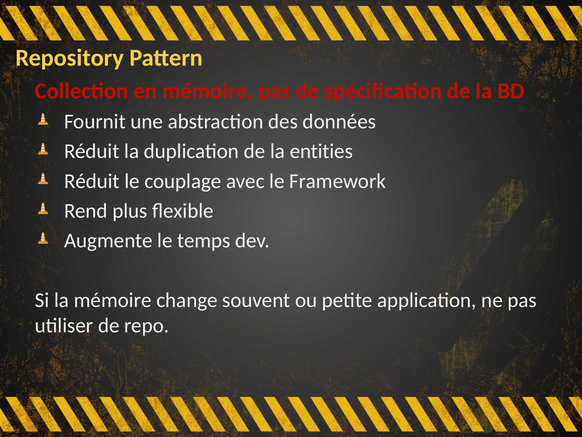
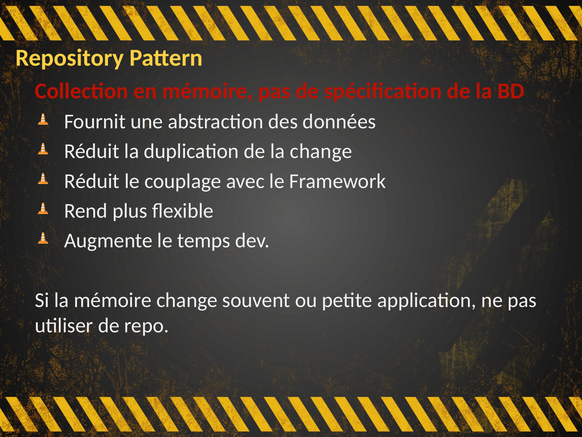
la entities: entities -> change
